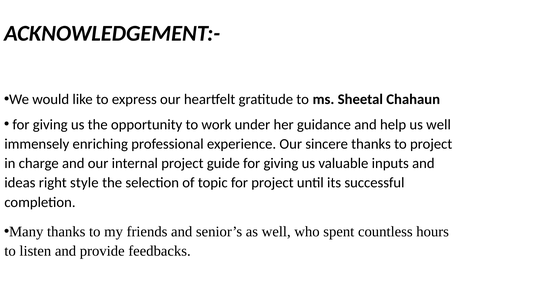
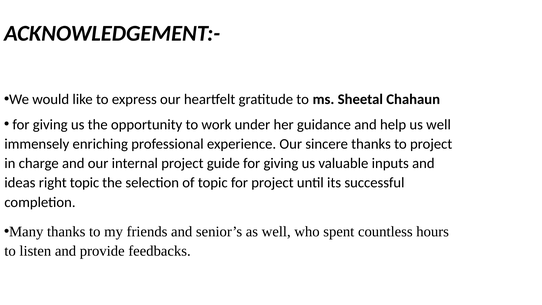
right style: style -> topic
